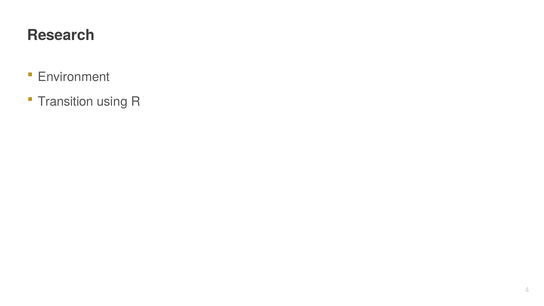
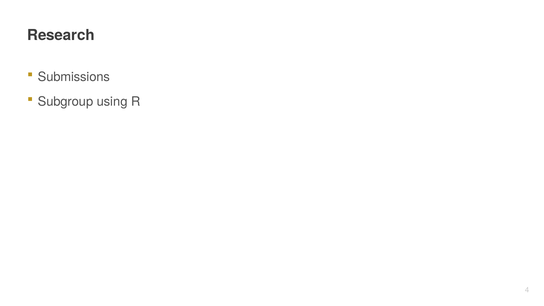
Environment: Environment -> Submissions
Transition: Transition -> Subgroup
